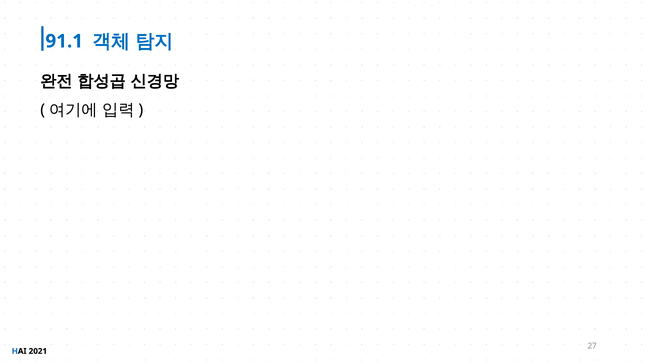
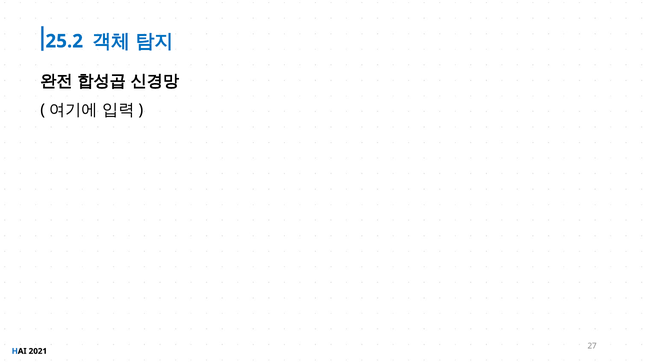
91.1: 91.1 -> 25.2
